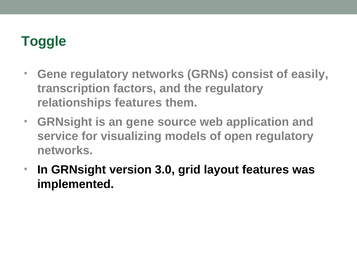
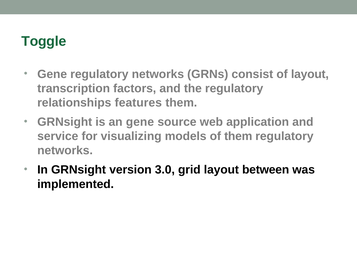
of easily: easily -> layout
of open: open -> them
layout features: features -> between
